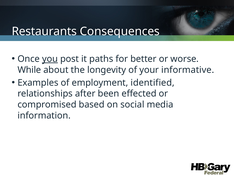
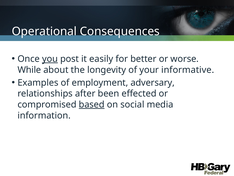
Restaurants: Restaurants -> Operational
paths: paths -> easily
identified: identified -> adversary
based underline: none -> present
